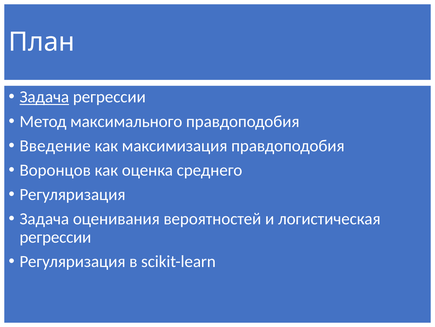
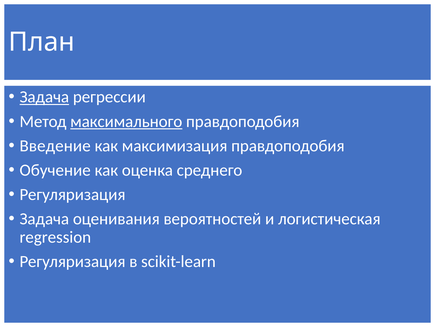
максимального underline: none -> present
Воронцов: Воронцов -> Обучение
регрессии at (55, 237): регрессии -> regression
